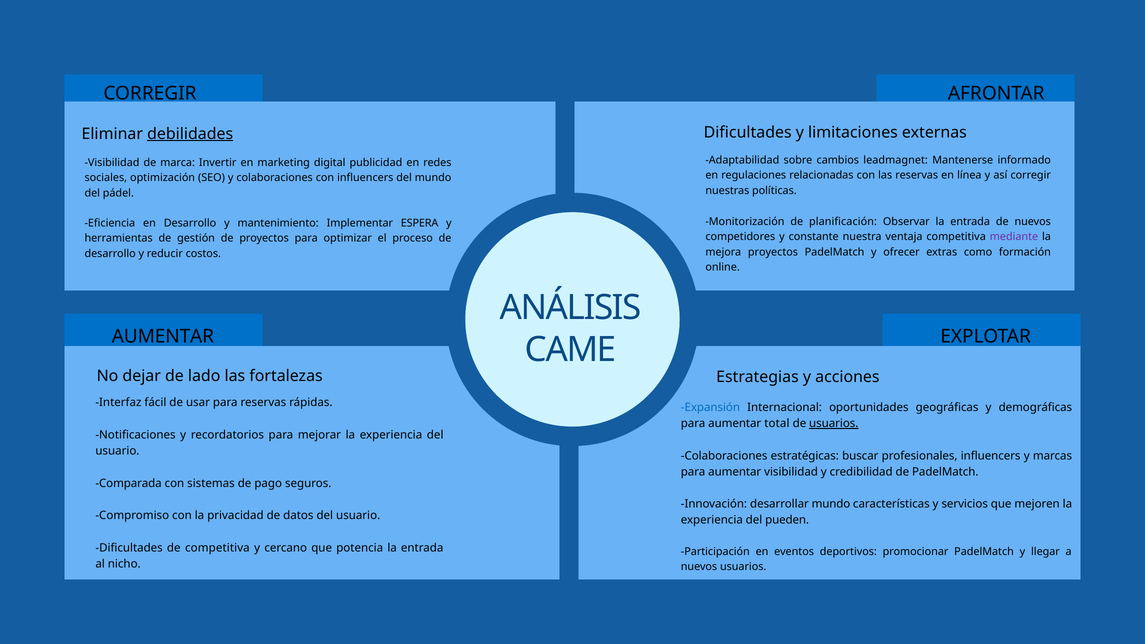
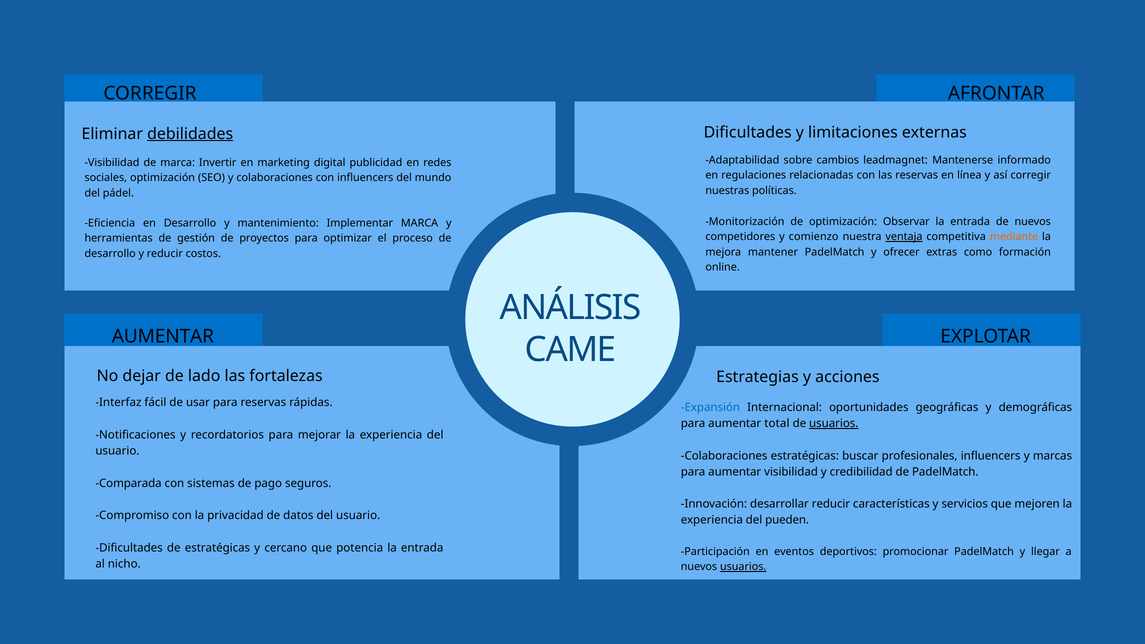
de planificación: planificación -> optimización
Implementar ESPERA: ESPERA -> MARCA
constante: constante -> comienzo
ventaja underline: none -> present
mediante colour: purple -> orange
mejora proyectos: proyectos -> mantener
desarrollar mundo: mundo -> reducir
de competitiva: competitiva -> estratégicas
usuarios at (743, 567) underline: none -> present
